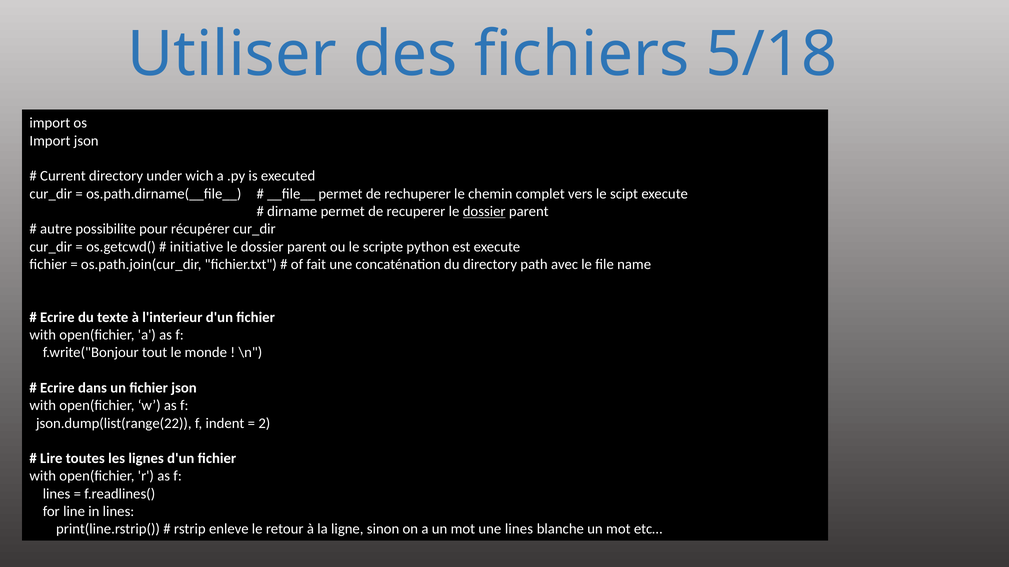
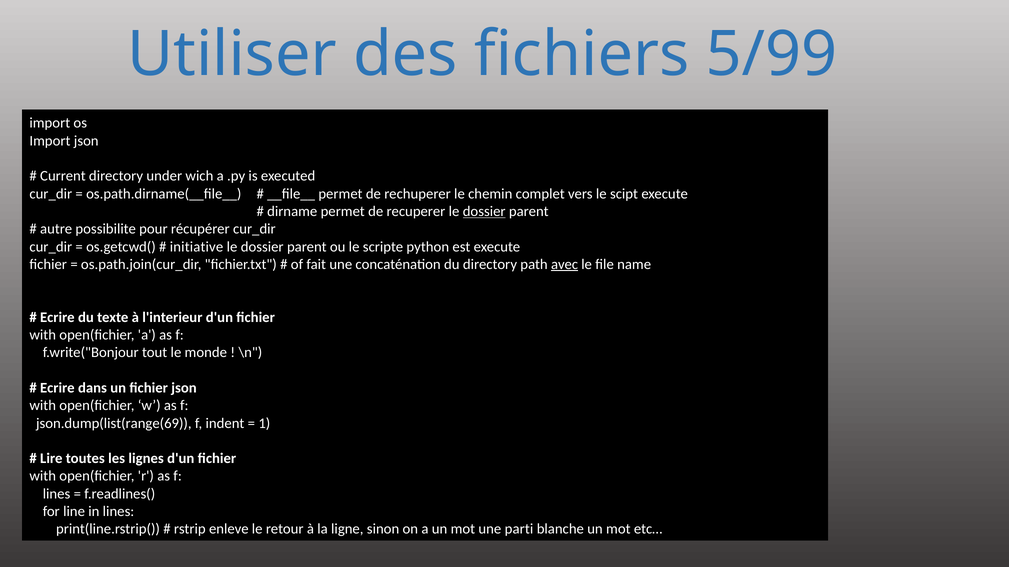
5/18: 5/18 -> 5/99
avec underline: none -> present
json.dump(list(range(22: json.dump(list(range(22 -> json.dump(list(range(69
2: 2 -> 1
une lines: lines -> parti
